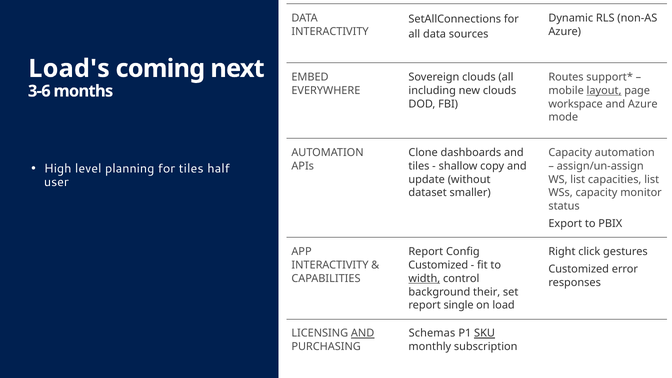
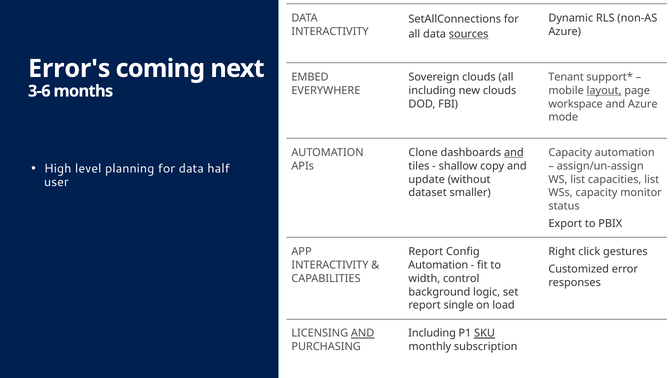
sources underline: none -> present
Load's: Load's -> Error's
Routes: Routes -> Tenant
and at (514, 153) underline: none -> present
for tiles: tiles -> data
Customized at (438, 265): Customized -> Automation
width underline: present -> none
their: their -> logic
Schemas at (432, 333): Schemas -> Including
